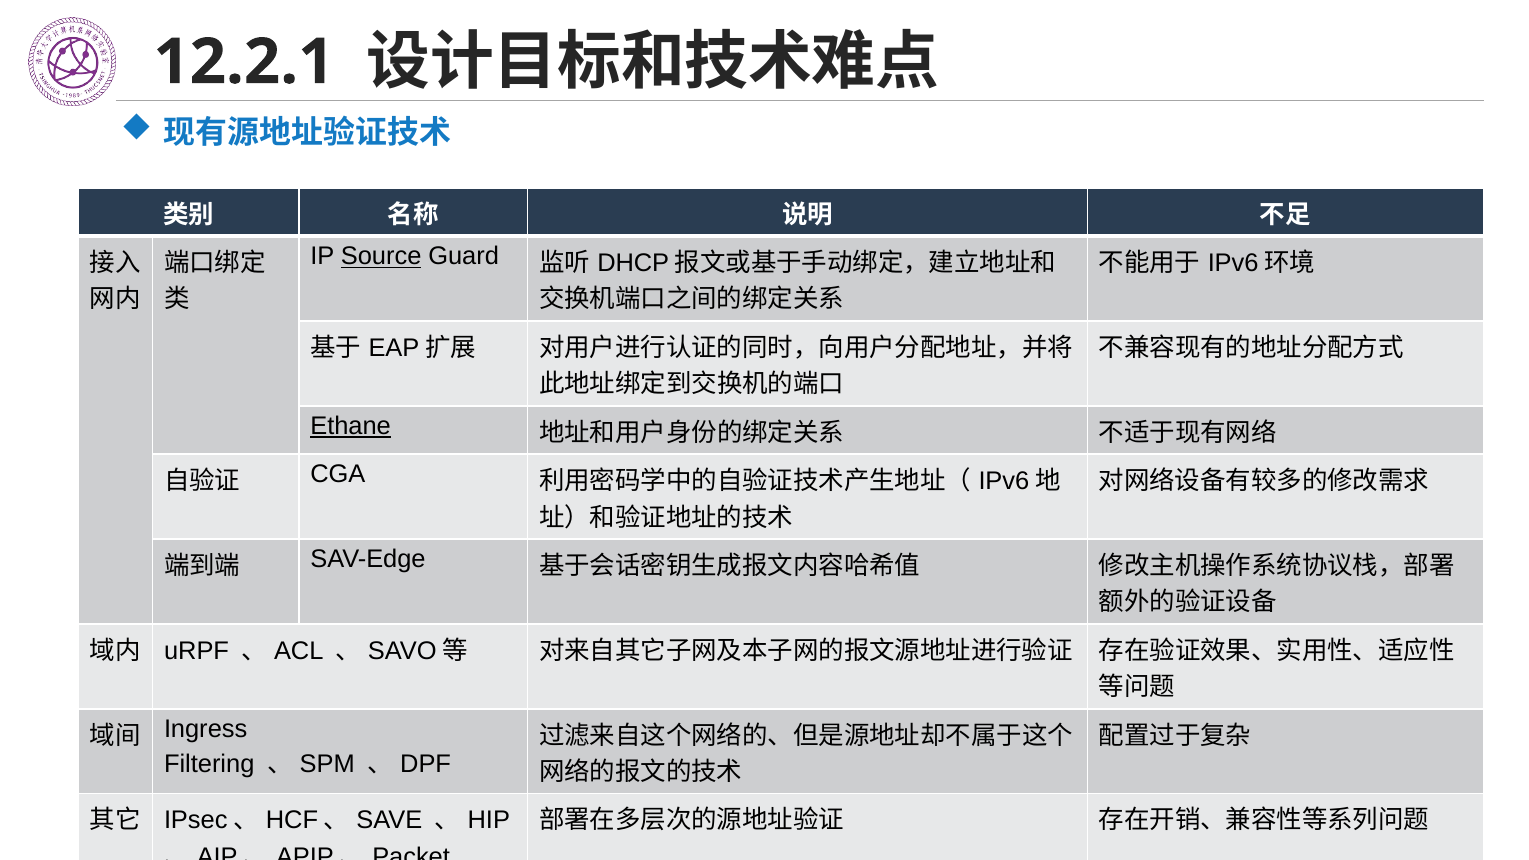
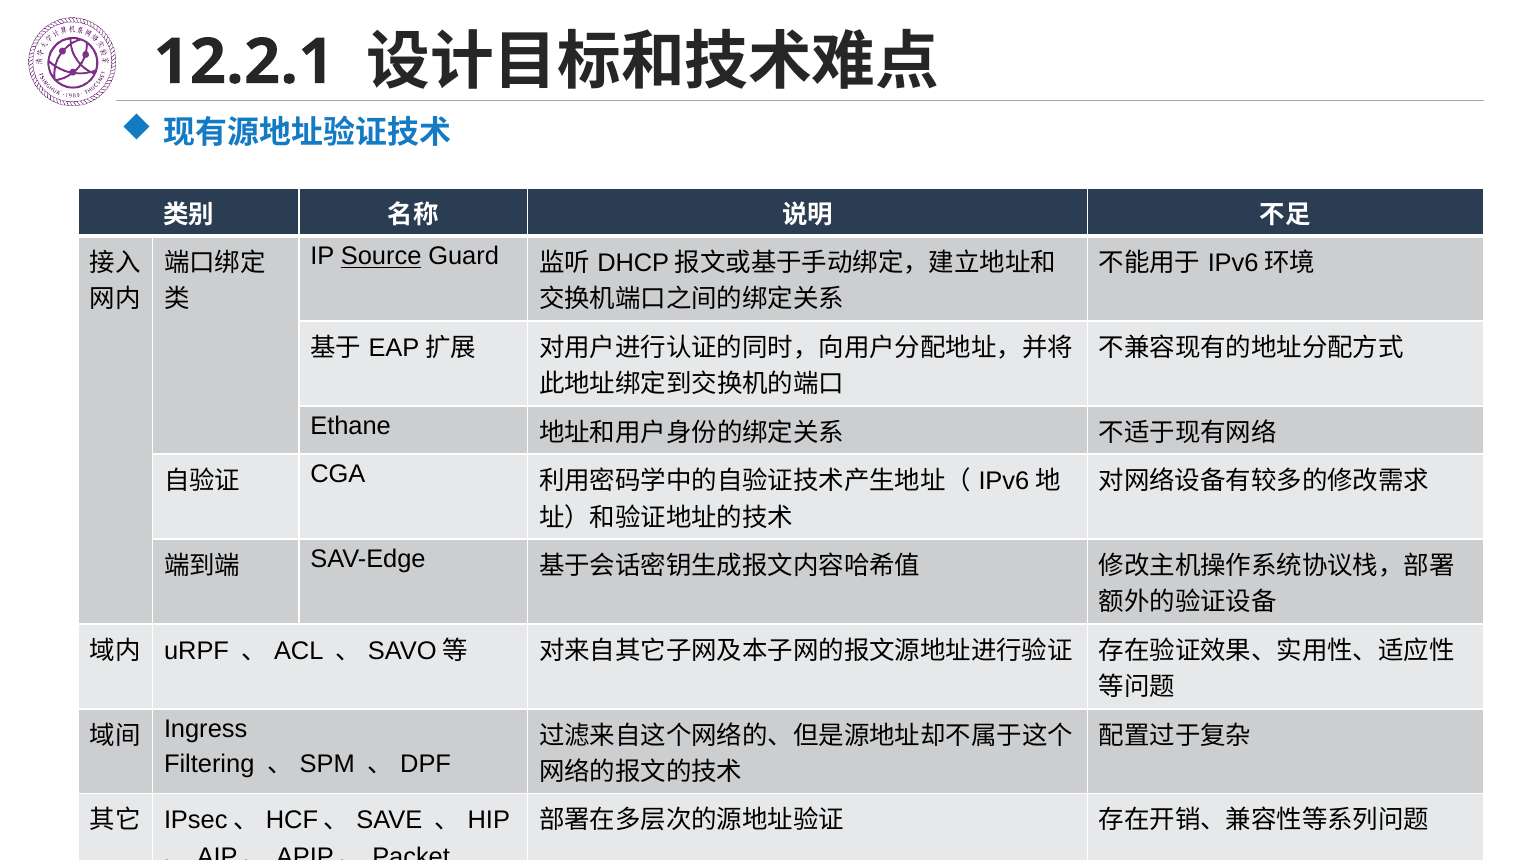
Ethane underline: present -> none
